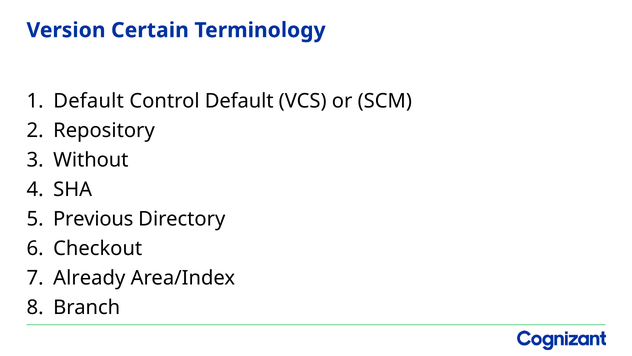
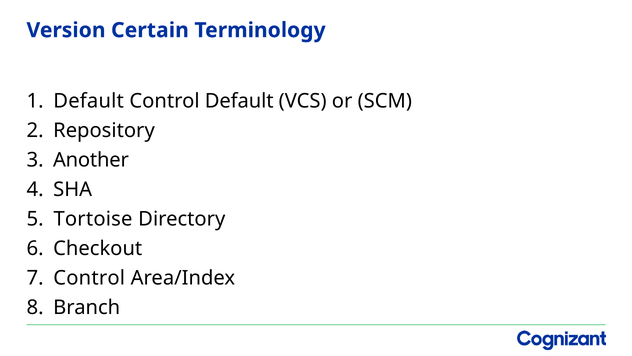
Without: Without -> Another
Previous: Previous -> Tortoise
Already at (89, 278): Already -> Control
